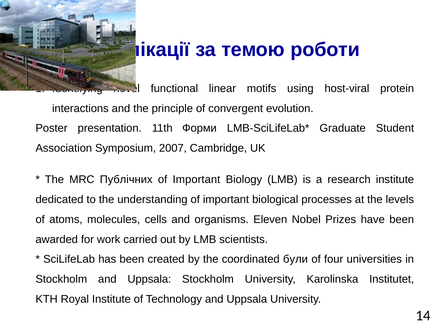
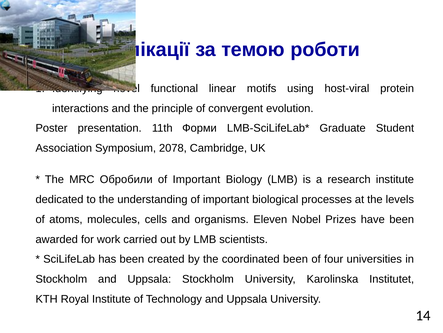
2007: 2007 -> 2078
Публічних: Публічних -> Обробили
coordinated були: були -> been
